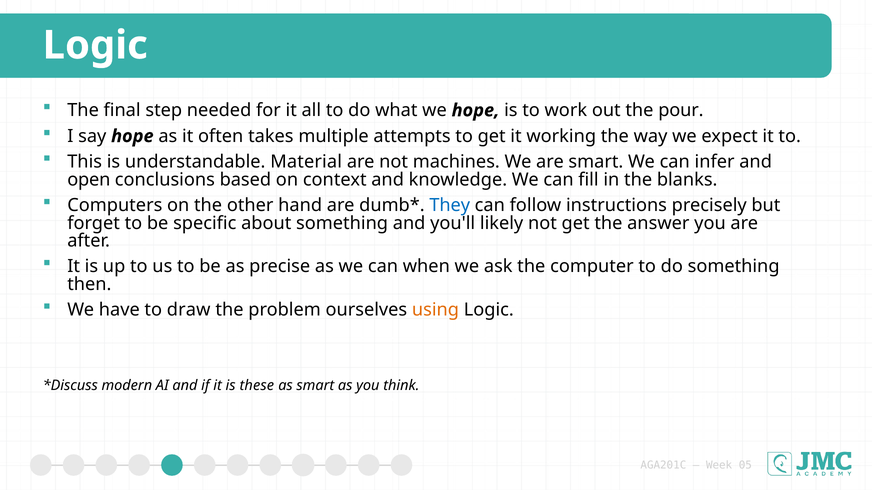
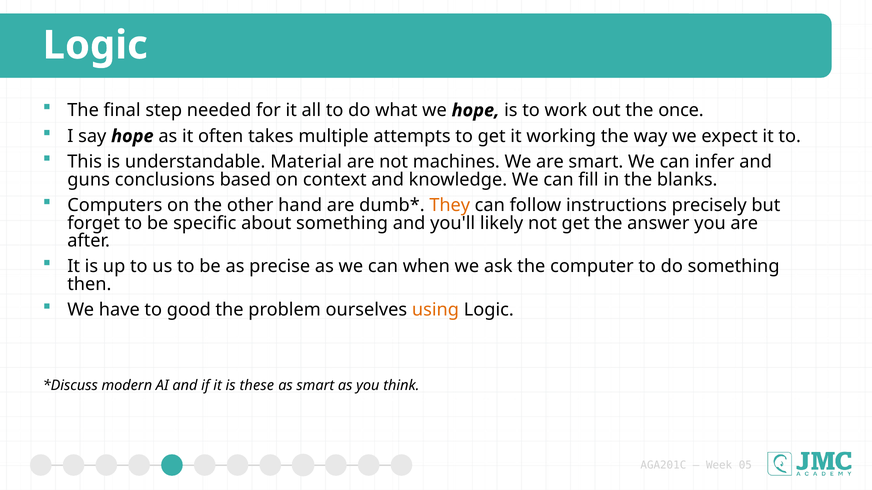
pour: pour -> once
open: open -> guns
They colour: blue -> orange
draw: draw -> good
